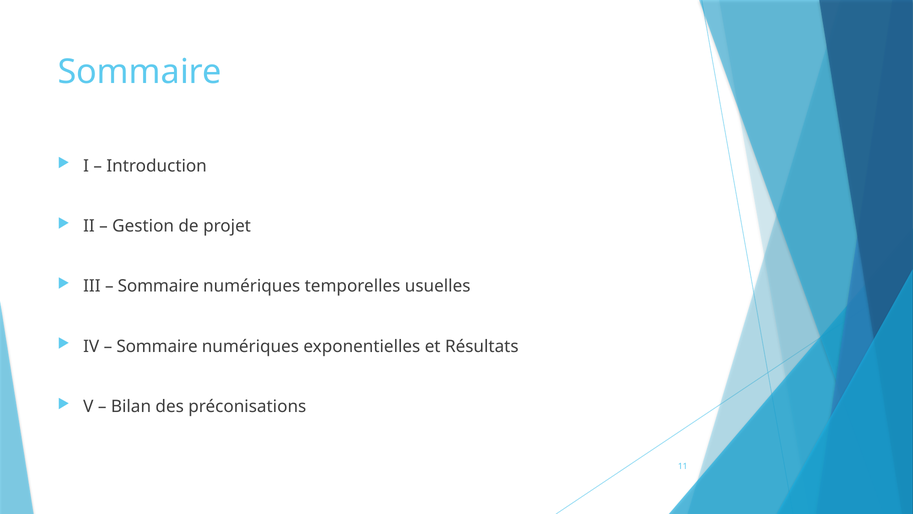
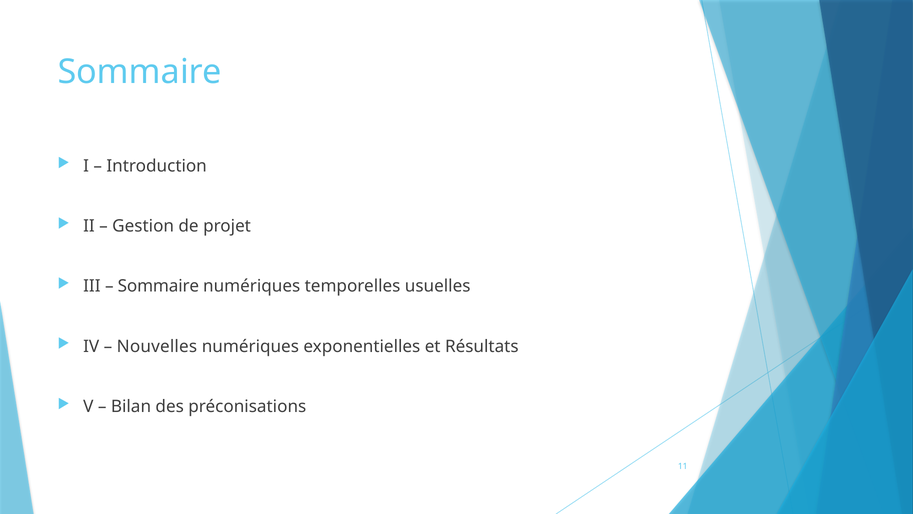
Sommaire at (157, 346): Sommaire -> Nouvelles
